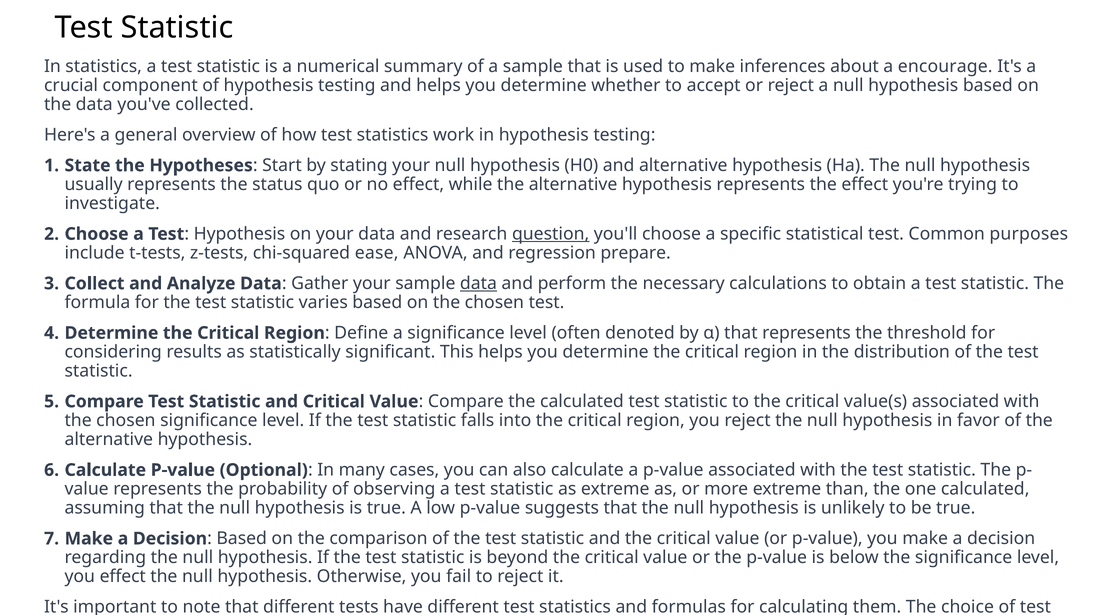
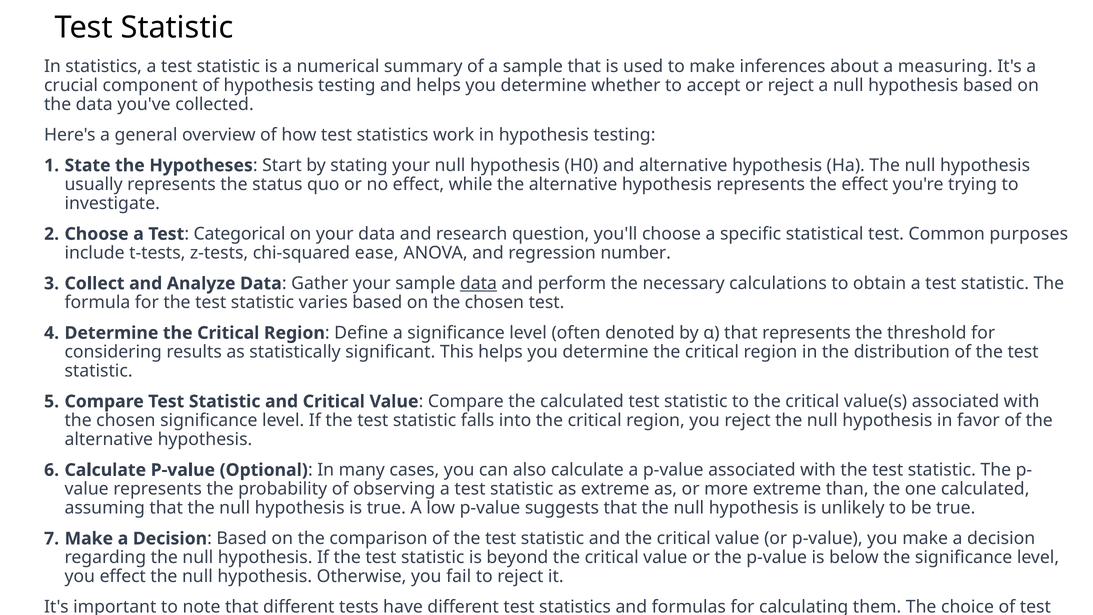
encourage: encourage -> measuring
Test Hypothesis: Hypothesis -> Categorical
question at (551, 234) underline: present -> none
prepare: prepare -> number
